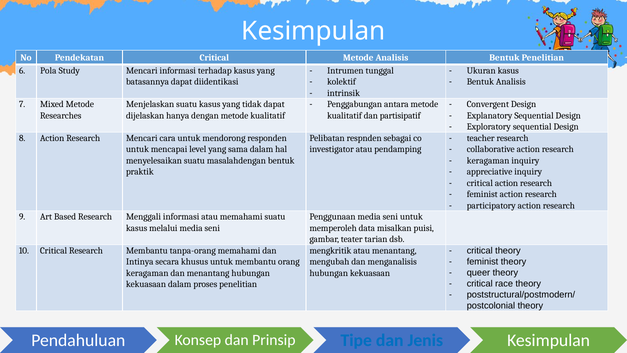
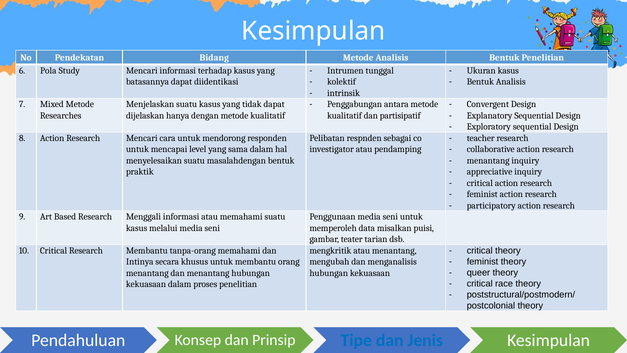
Pendekatan Critical: Critical -> Bidang
keragaman at (488, 160): keragaman -> menantang
keragaman at (147, 273): keragaman -> menantang
